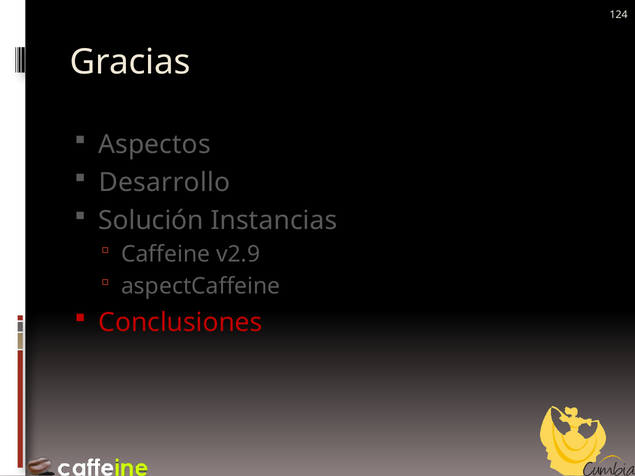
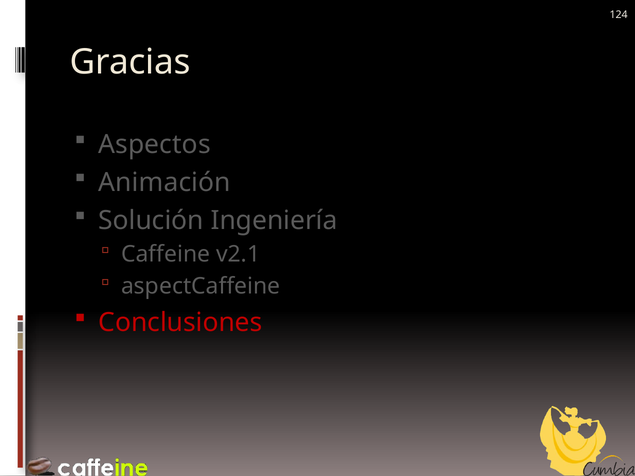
Desarrollo: Desarrollo -> Animación
Instancias: Instancias -> Ingeniería
v2.9: v2.9 -> v2.1
